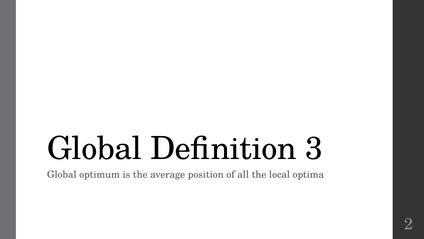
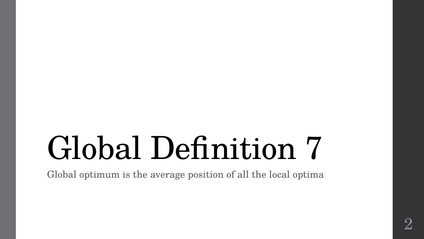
3: 3 -> 7
